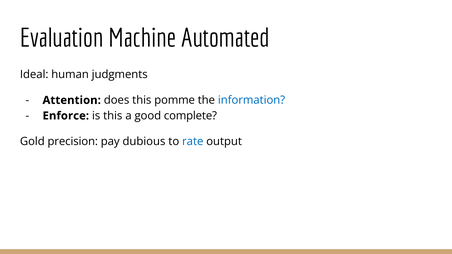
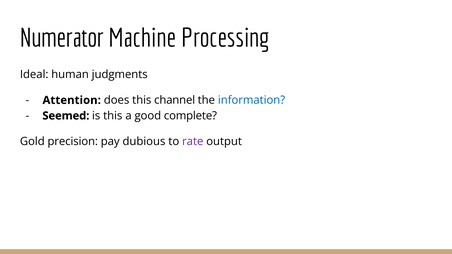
Evaluation: Evaluation -> Numerator
Automated: Automated -> Processing
pomme: pomme -> channel
Enforce: Enforce -> Seemed
rate colour: blue -> purple
